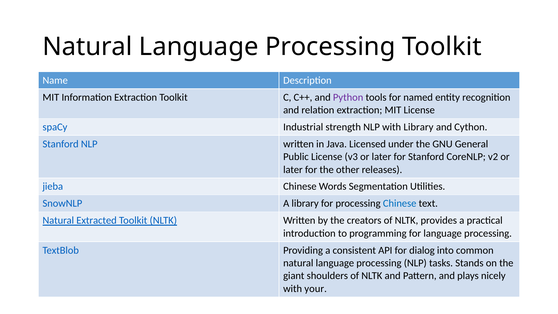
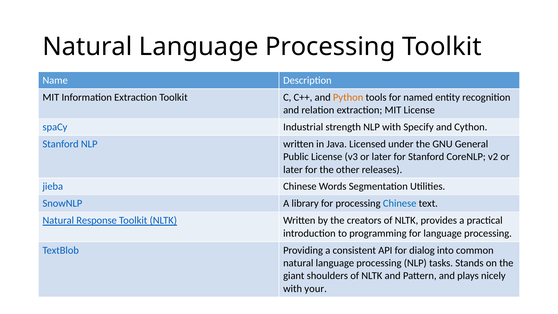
Python colour: purple -> orange
with Library: Library -> Specify
Extracted: Extracted -> Response
